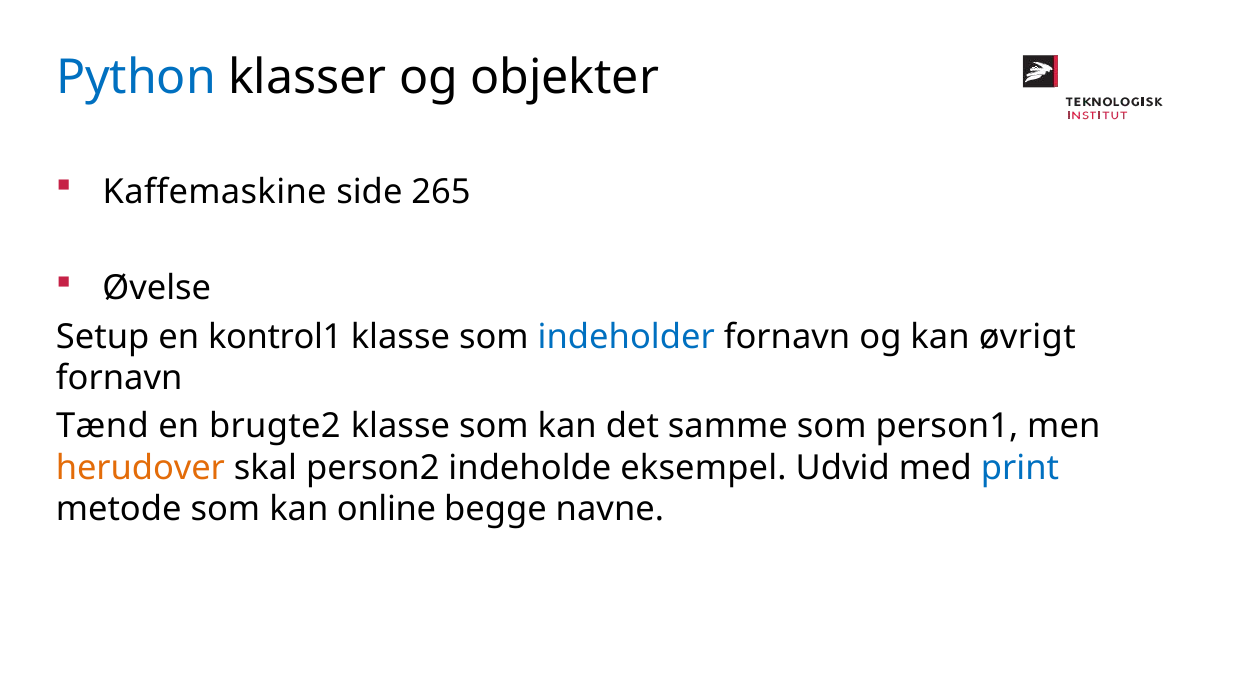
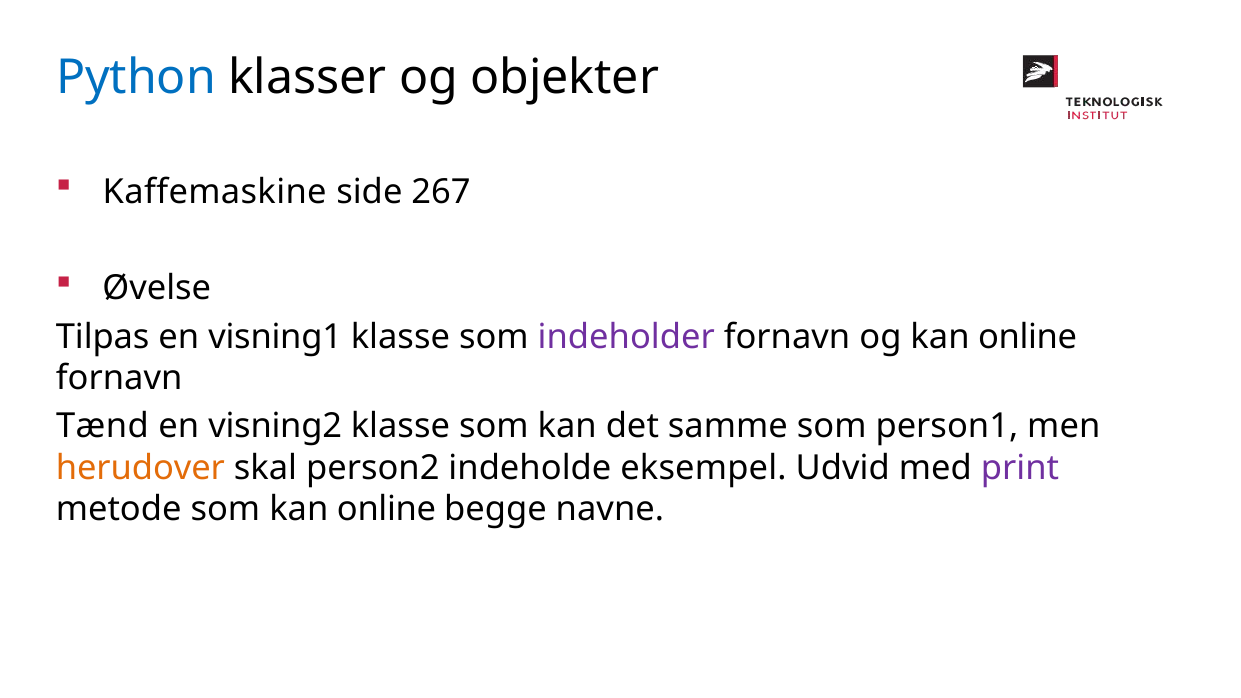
265: 265 -> 267
Setup: Setup -> Tilpas
kontrol1: kontrol1 -> visning1
indeholder colour: blue -> purple
og kan øvrigt: øvrigt -> online
brugte2: brugte2 -> visning2
print colour: blue -> purple
